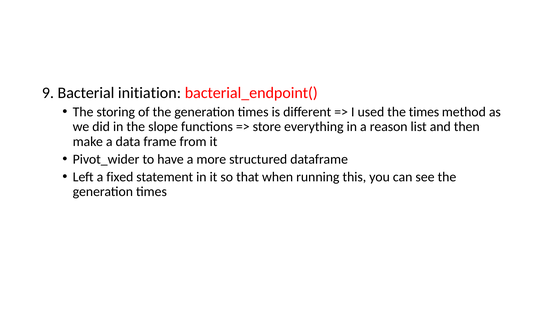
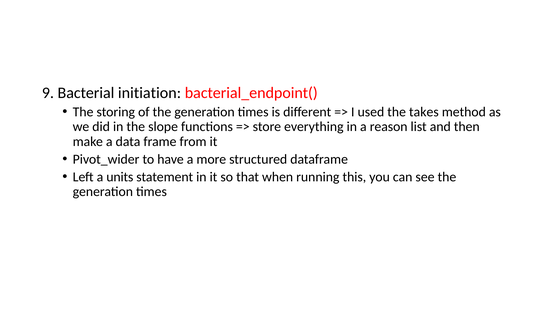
the times: times -> takes
fixed: fixed -> units
